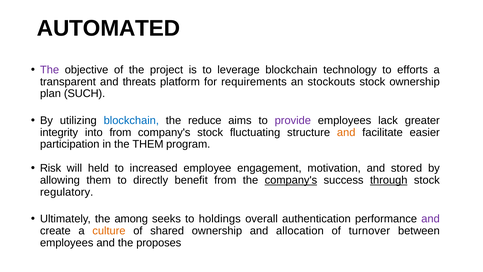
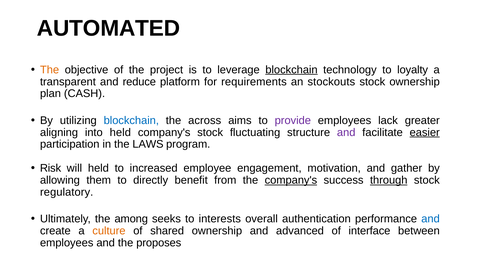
The at (50, 70) colour: purple -> orange
blockchain at (291, 70) underline: none -> present
efforts: efforts -> loyalty
threats: threats -> reduce
SUCH: SUCH -> CASH
reduce: reduce -> across
integrity: integrity -> aligning
into from: from -> held
and at (346, 132) colour: orange -> purple
easier underline: none -> present
the THEM: THEM -> LAWS
stored: stored -> gather
holdings: holdings -> interests
and at (431, 219) colour: purple -> blue
allocation: allocation -> advanced
turnover: turnover -> interface
